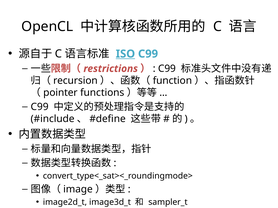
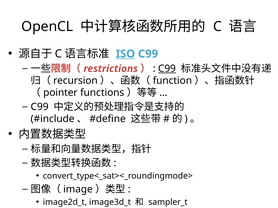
C99 at (167, 69) underline: none -> present
